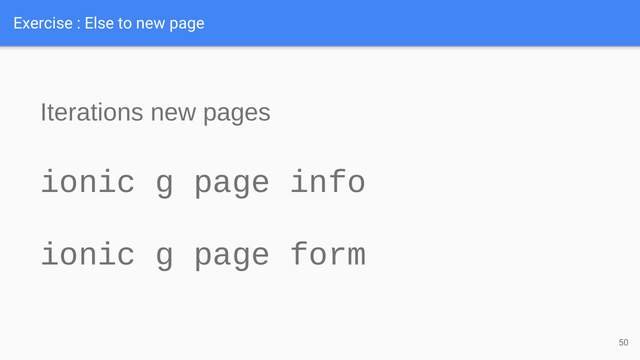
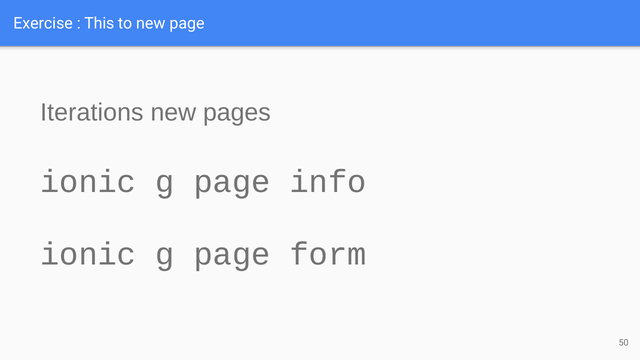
Else: Else -> This
